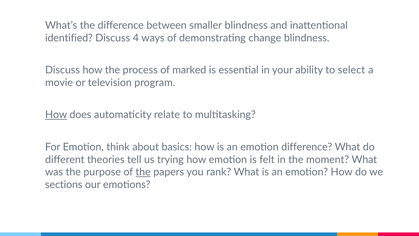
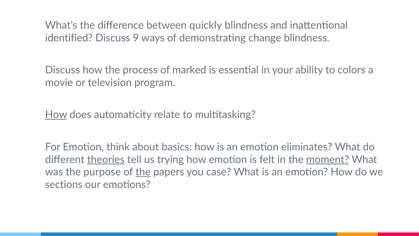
smaller: smaller -> quickly
4: 4 -> 9
select: select -> colors
emotion difference: difference -> eliminates
theories underline: none -> present
moment underline: none -> present
rank: rank -> case
